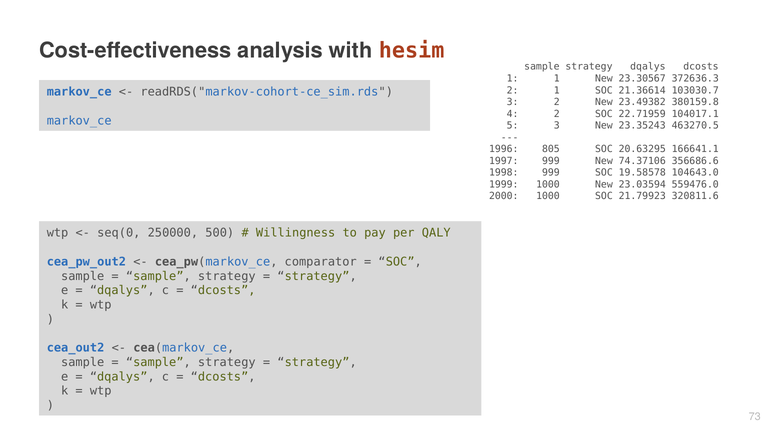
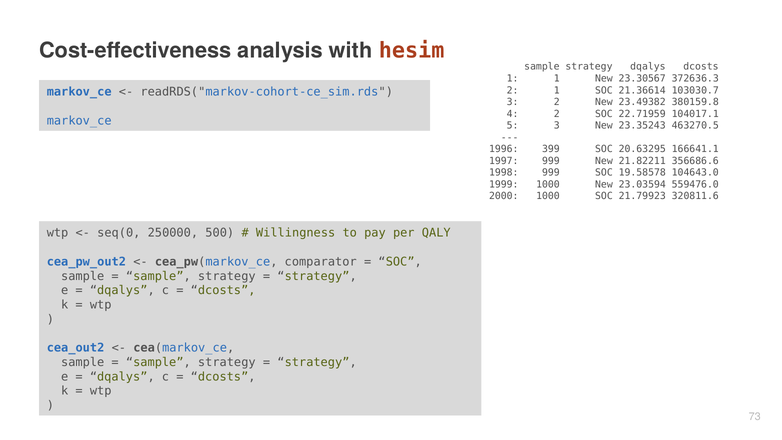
805: 805 -> 399
74.37106: 74.37106 -> 21.82211
